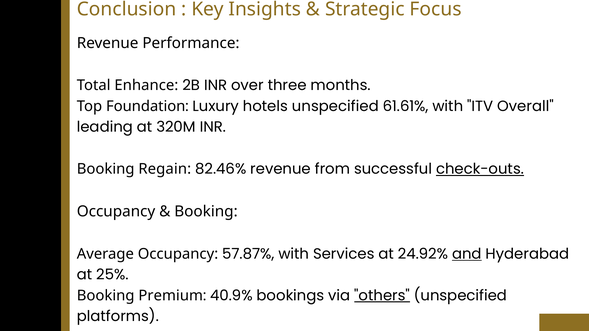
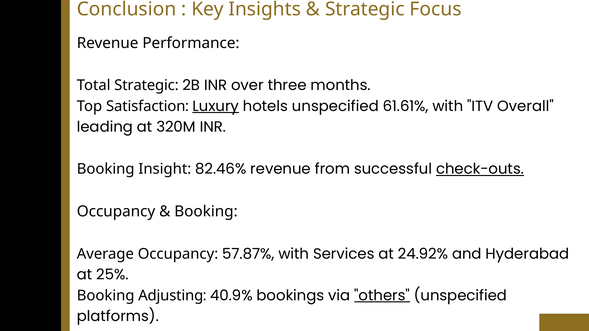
Total Enhance: Enhance -> Strategic
Foundation: Foundation -> Satisfaction
Luxury underline: none -> present
Regain: Regain -> Insight
and underline: present -> none
Premium: Premium -> Adjusting
